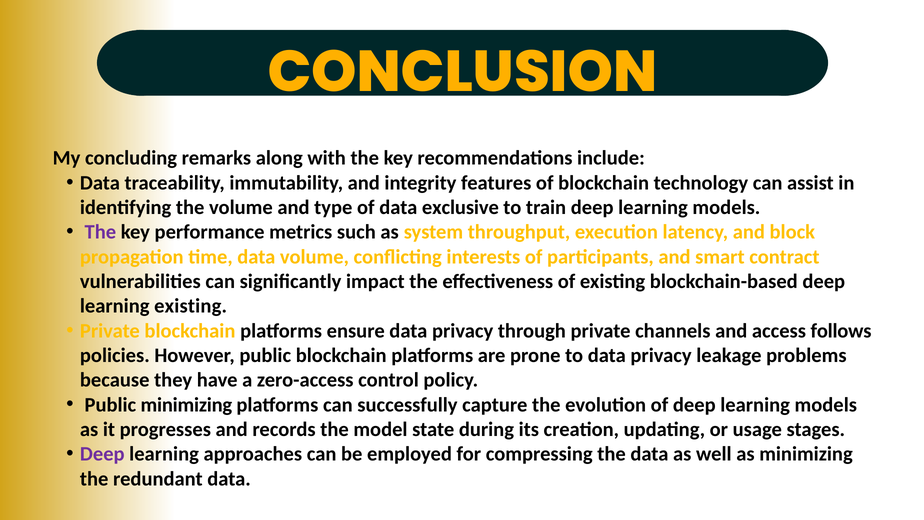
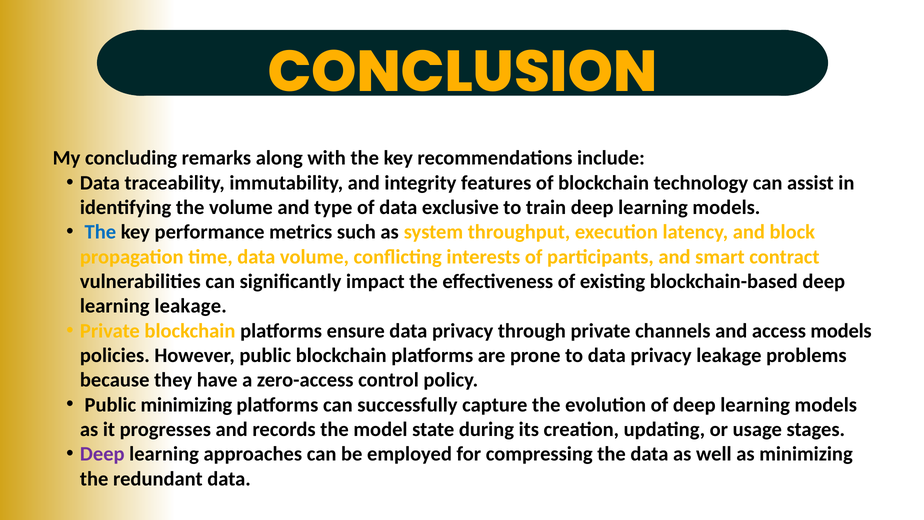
The at (100, 232) colour: purple -> blue
learning existing: existing -> leakage
access follows: follows -> models
